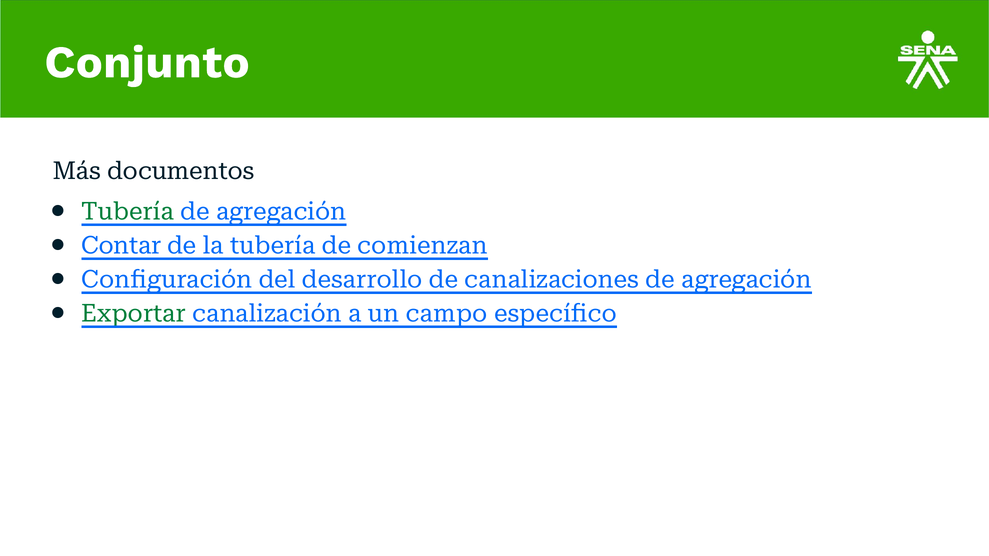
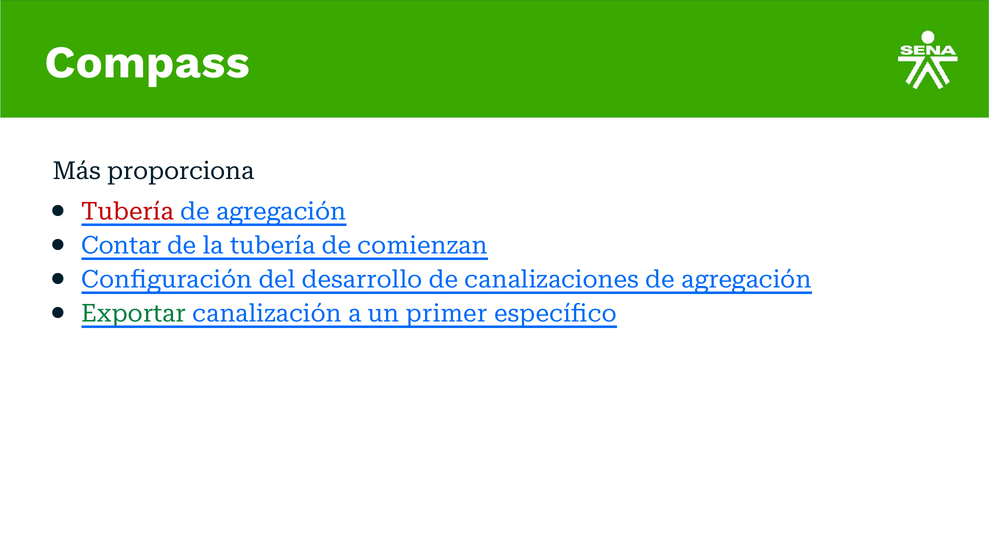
Conjunto: Conjunto -> Compass
documentos: documentos -> proporciona
Tubería at (128, 212) colour: green -> red
campo: campo -> primer
